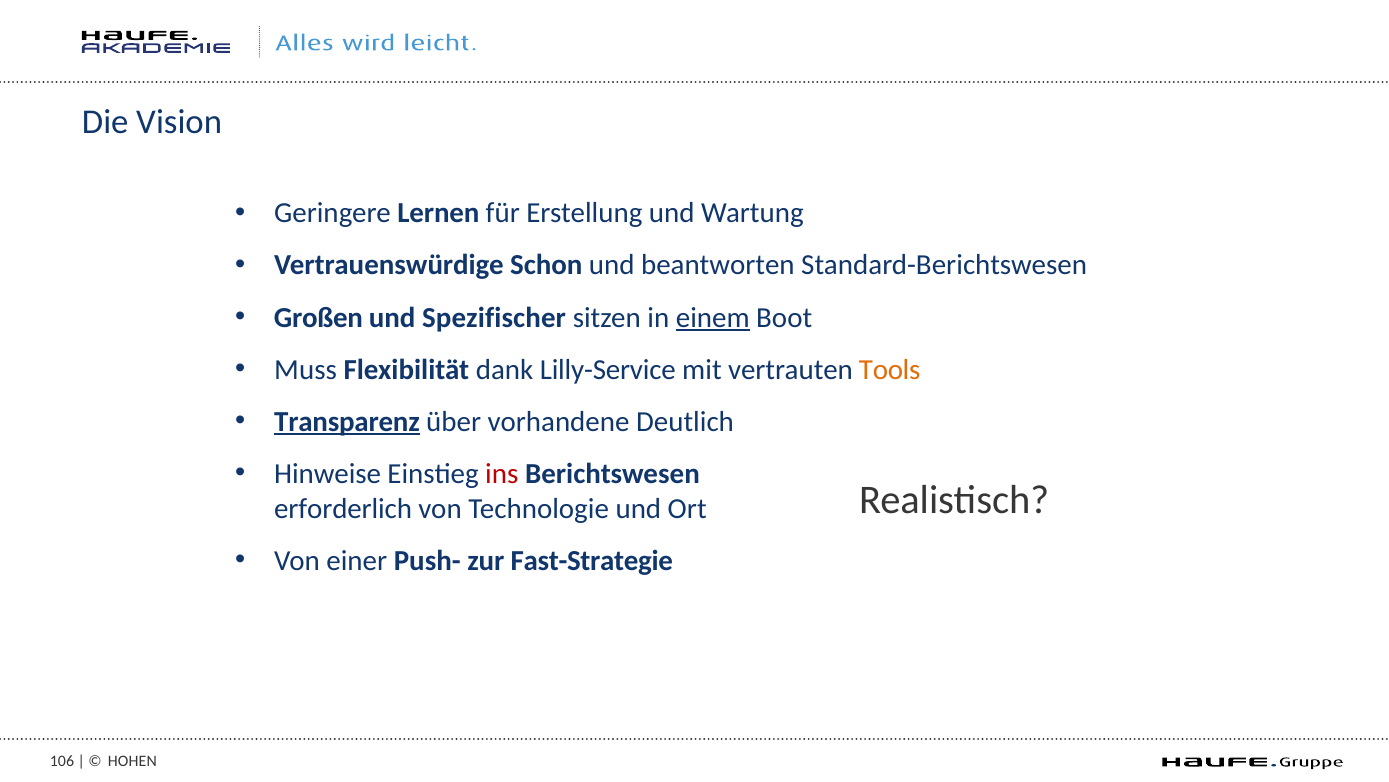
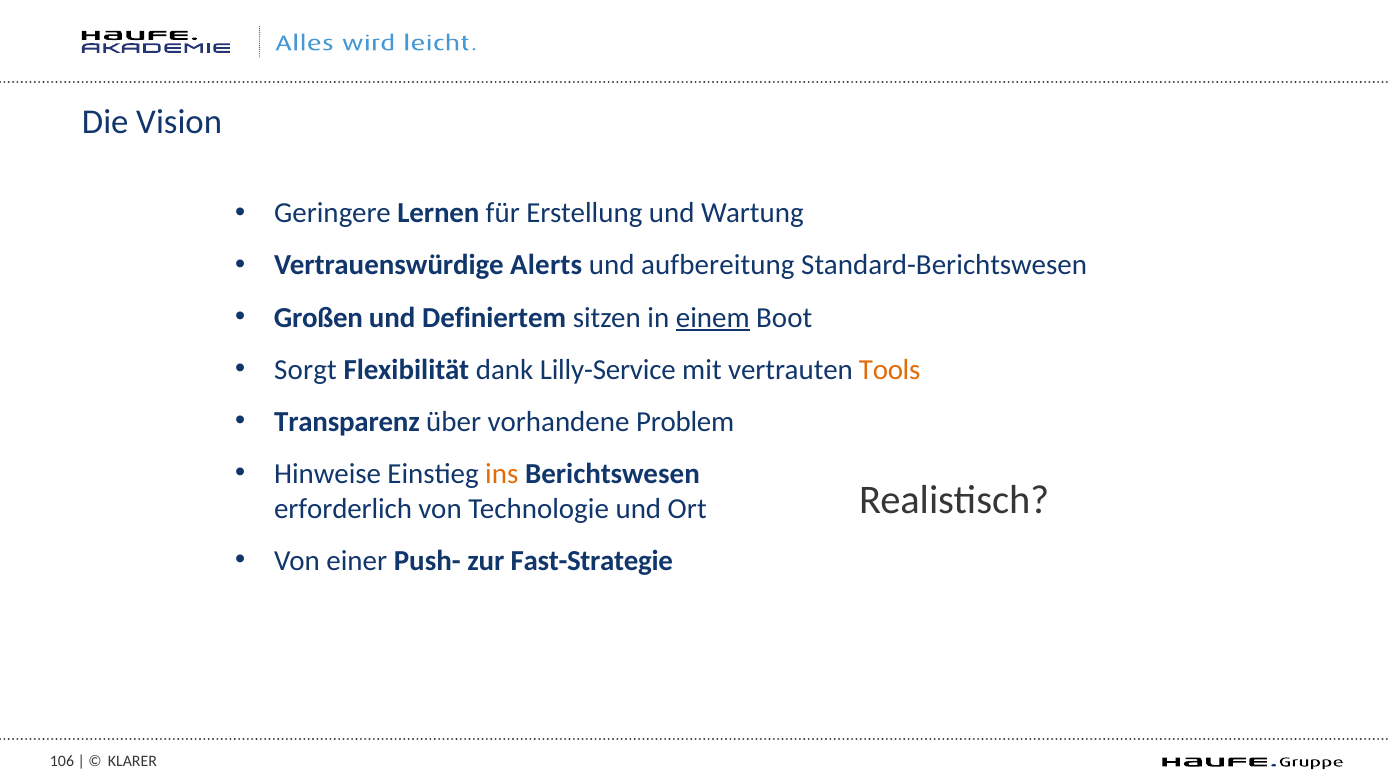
Schon: Schon -> Alerts
beantworten: beantworten -> aufbereitung
Spezifischer: Spezifischer -> Definiertem
Muss: Muss -> Sorgt
Transparenz underline: present -> none
Deutlich: Deutlich -> Problem
ins colour: red -> orange
HOHEN: HOHEN -> KLARER
